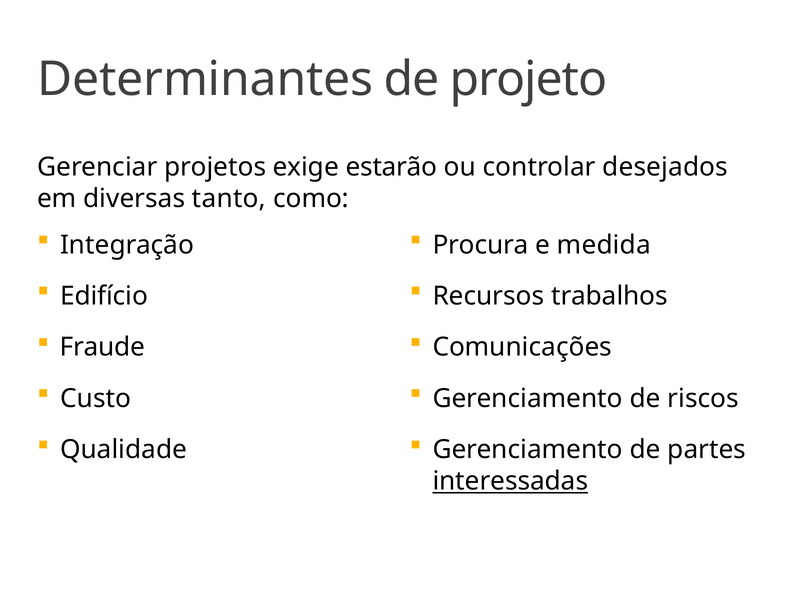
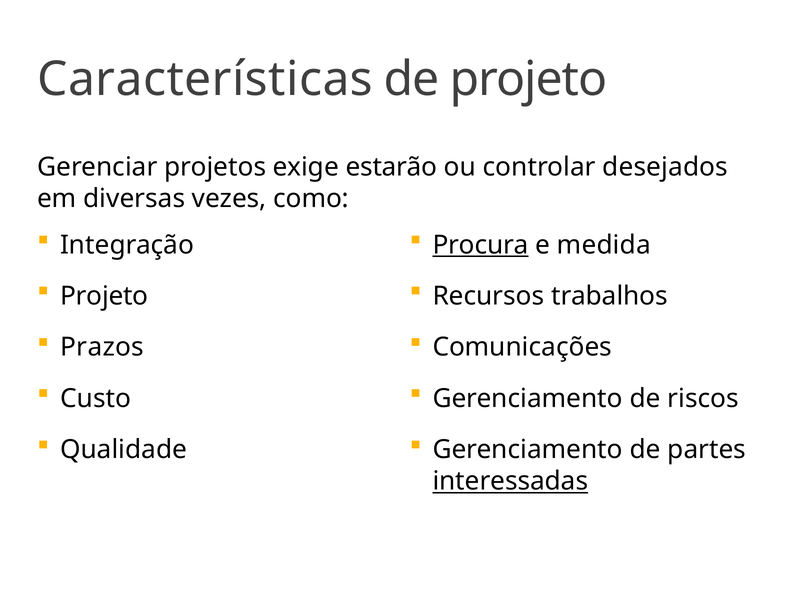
Determinantes: Determinantes -> Características
tanto: tanto -> vezes
Procura underline: none -> present
Edifício at (104, 296): Edifício -> Projeto
Fraude: Fraude -> Prazos
